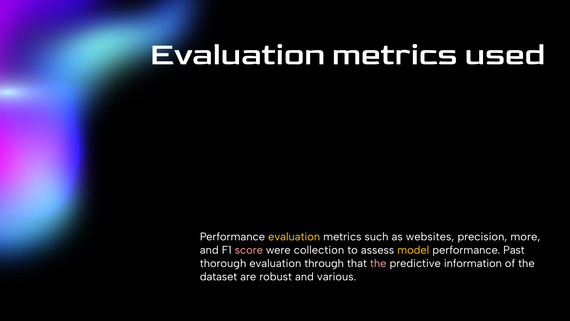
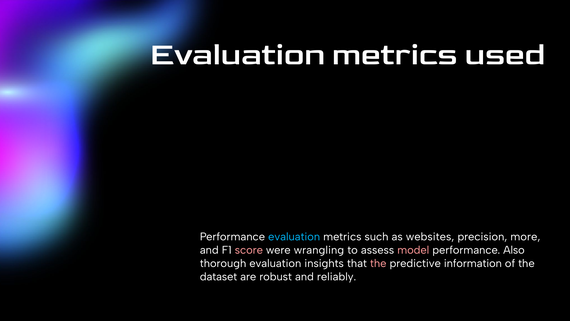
evaluation at (294, 236) colour: yellow -> light blue
collection: collection -> wrangling
model colour: yellow -> pink
Past: Past -> Also
through: through -> insights
various: various -> reliably
